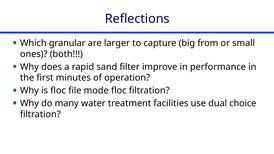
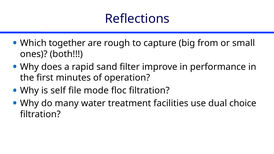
granular: granular -> together
larger: larger -> rough
is floc: floc -> self
